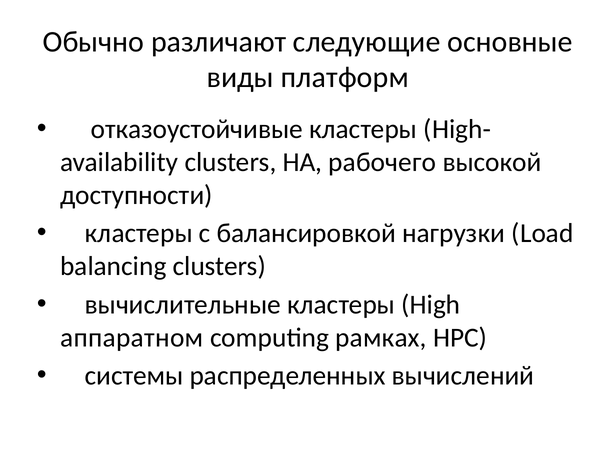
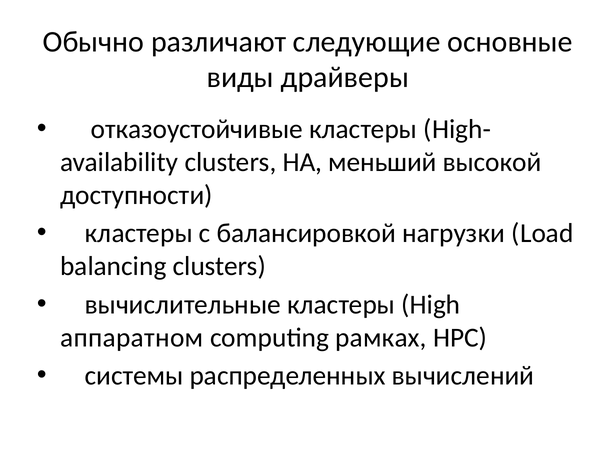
платформ: платформ -> драйверы
рабочего: рабочего -> меньший
